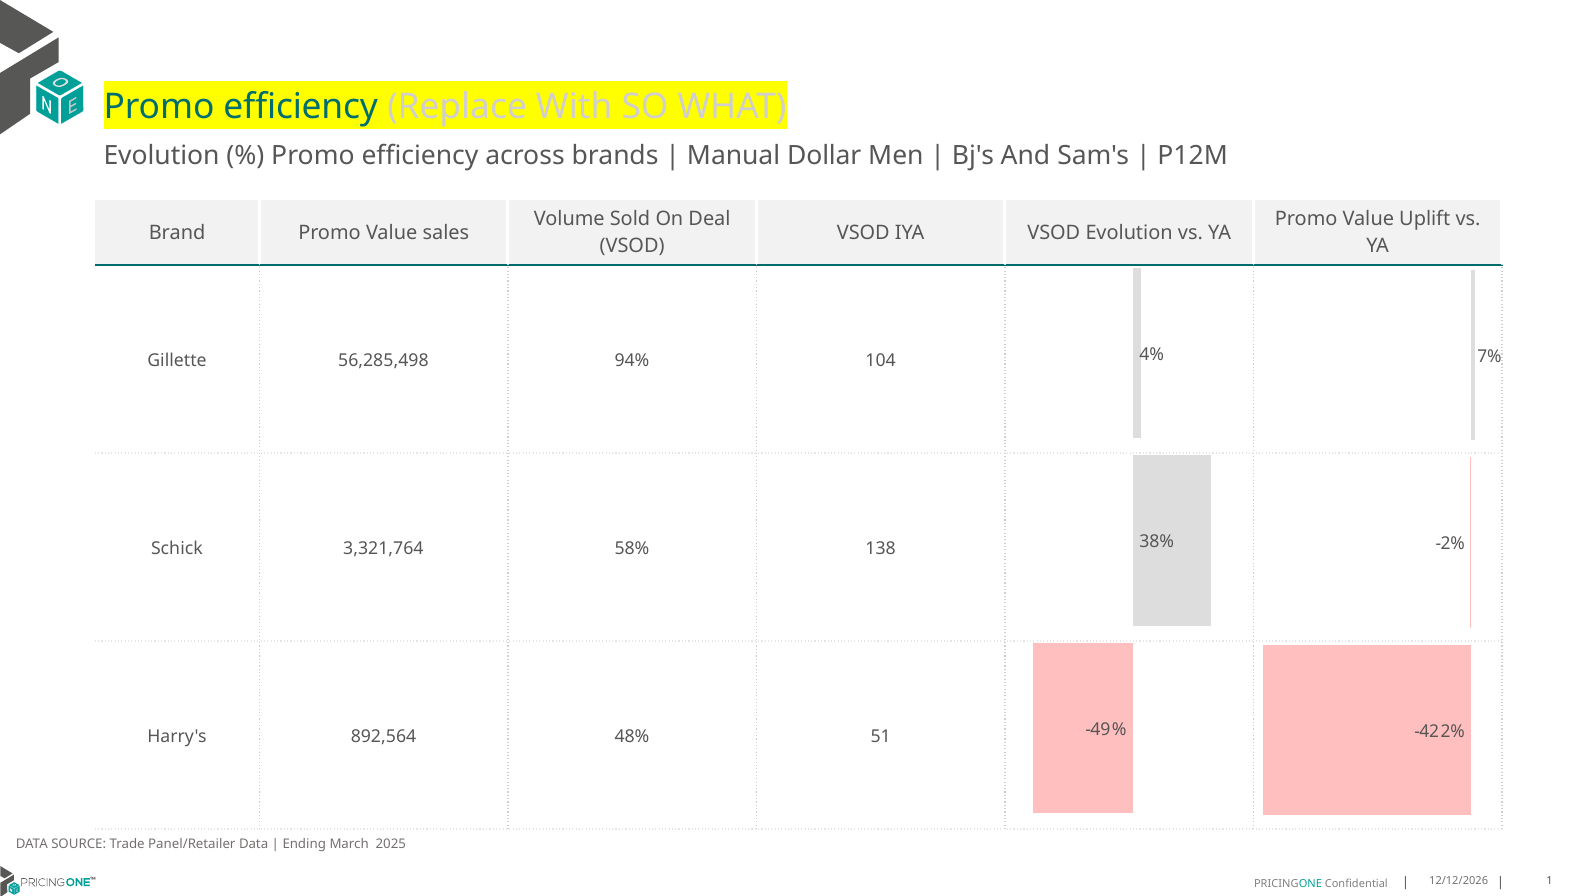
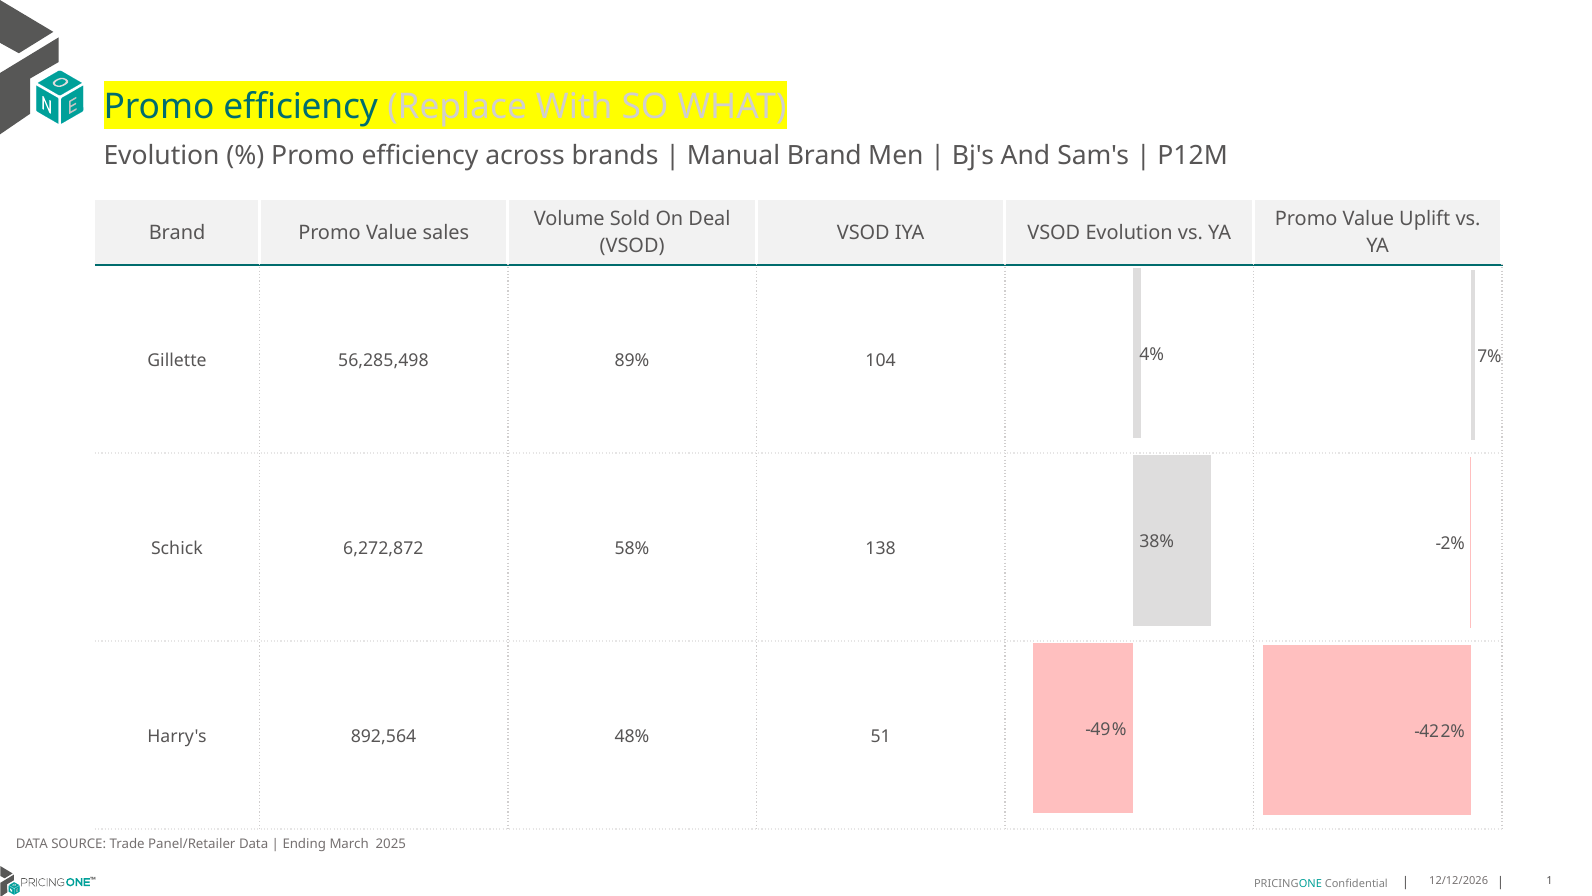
Manual Dollar: Dollar -> Brand
94%: 94% -> 89%
3,321,764: 3,321,764 -> 6,272,872
